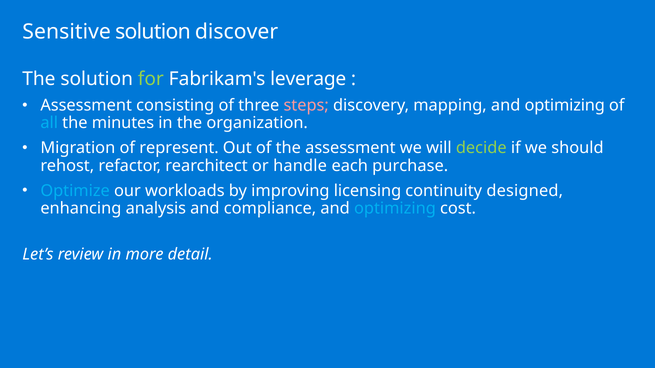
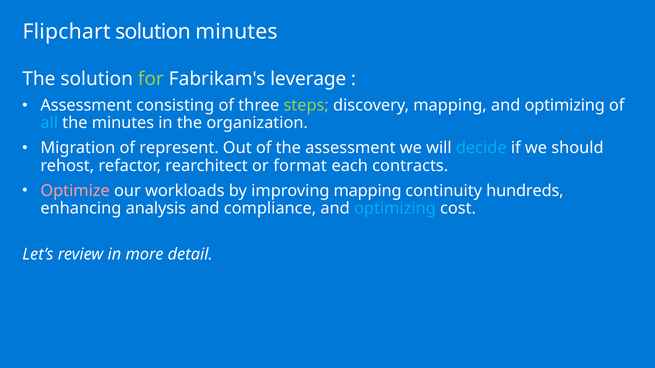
Sensitive: Sensitive -> Flipchart
solution discover: discover -> minutes
steps colour: pink -> light green
decide colour: light green -> light blue
handle: handle -> format
purchase: purchase -> contracts
Optimize colour: light blue -> pink
improving licensing: licensing -> mapping
designed: designed -> hundreds
